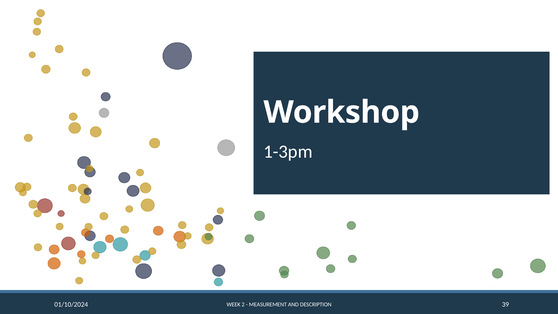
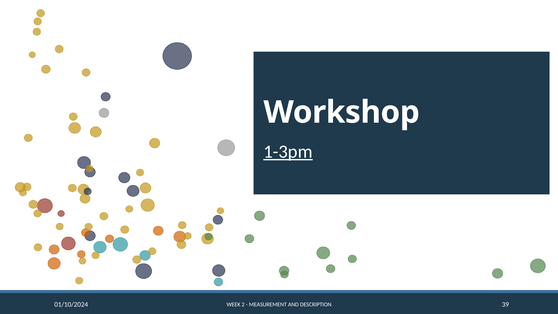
1-3pm underline: none -> present
